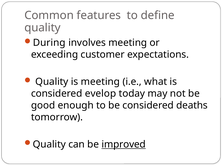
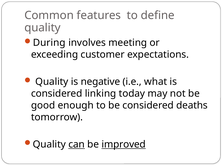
is meeting: meeting -> negative
evelop: evelop -> linking
can underline: none -> present
